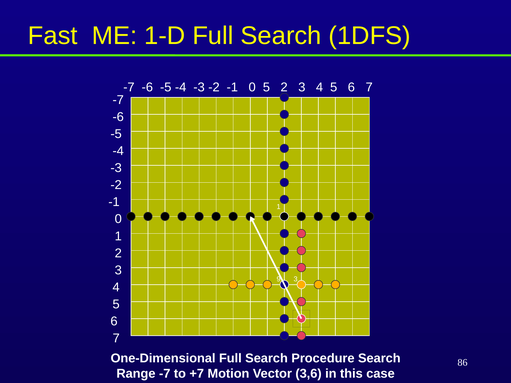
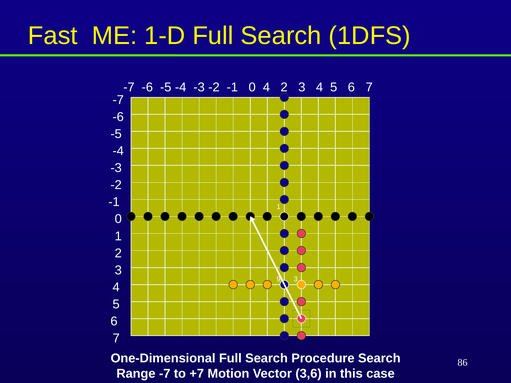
0 5: 5 -> 4
